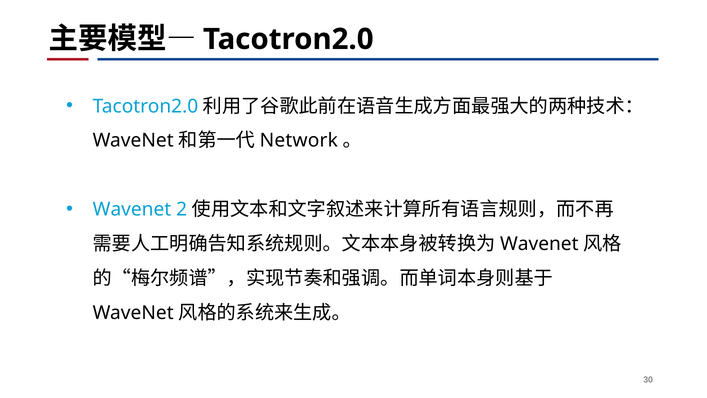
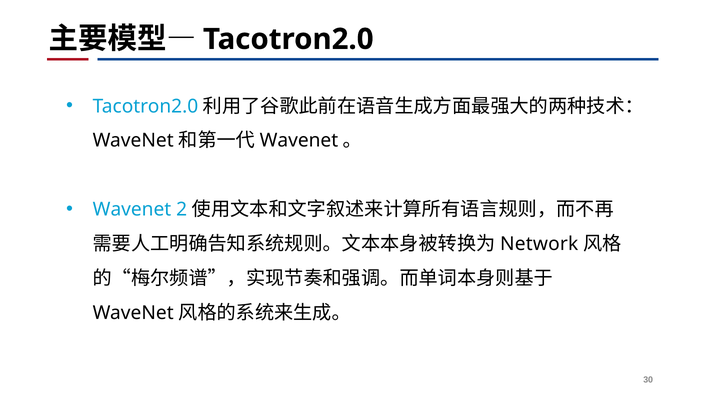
Network at (299, 141): Network -> Wavenet
Wavenet at (539, 244): Wavenet -> Network
